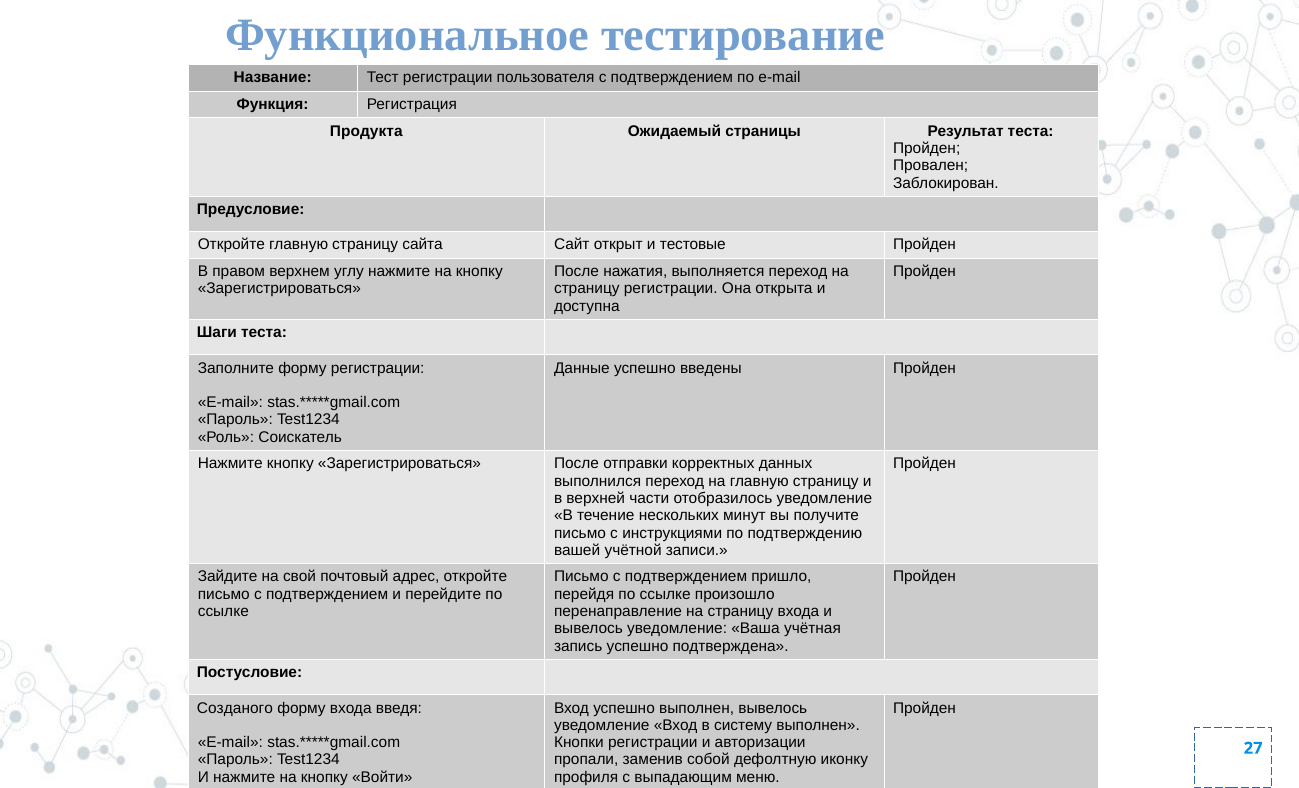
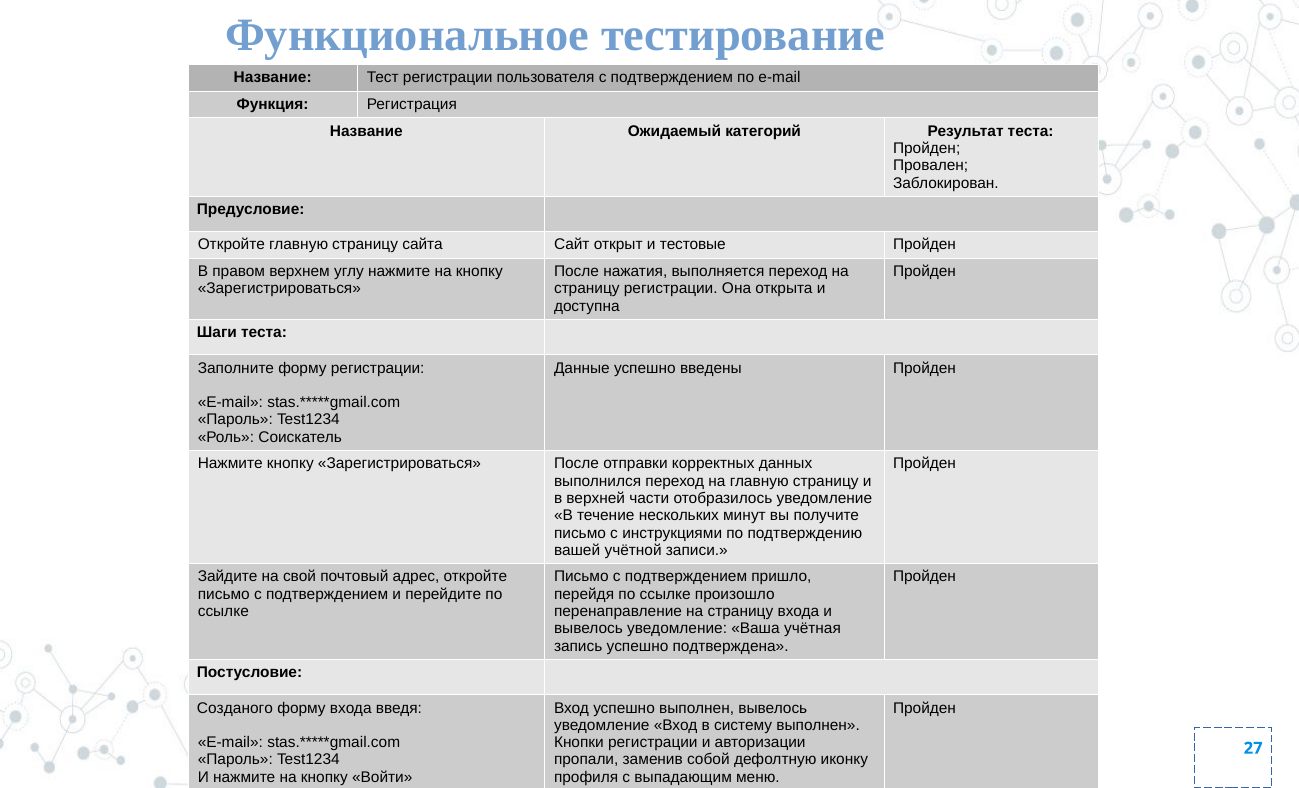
Продукта at (366, 131): Продукта -> Название
страницы: страницы -> категорий
